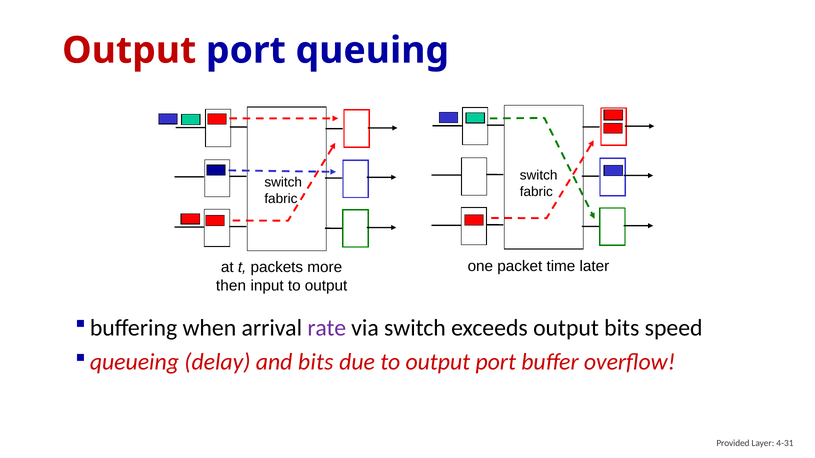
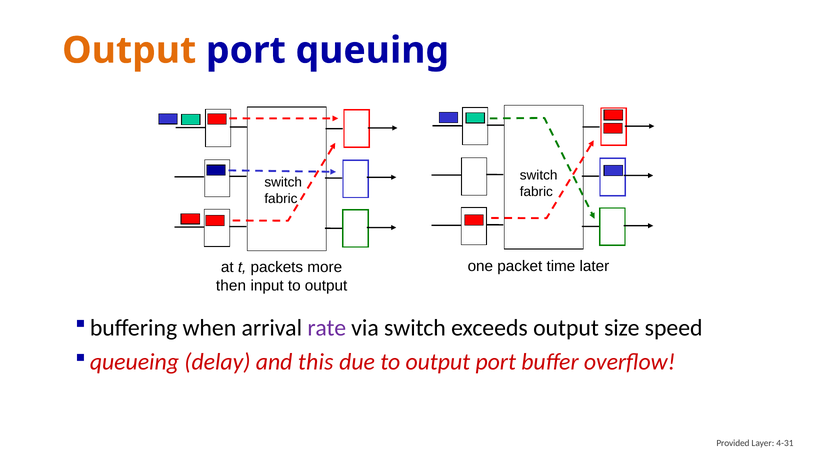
Output at (129, 50) colour: red -> orange
output bits: bits -> size
and bits: bits -> this
